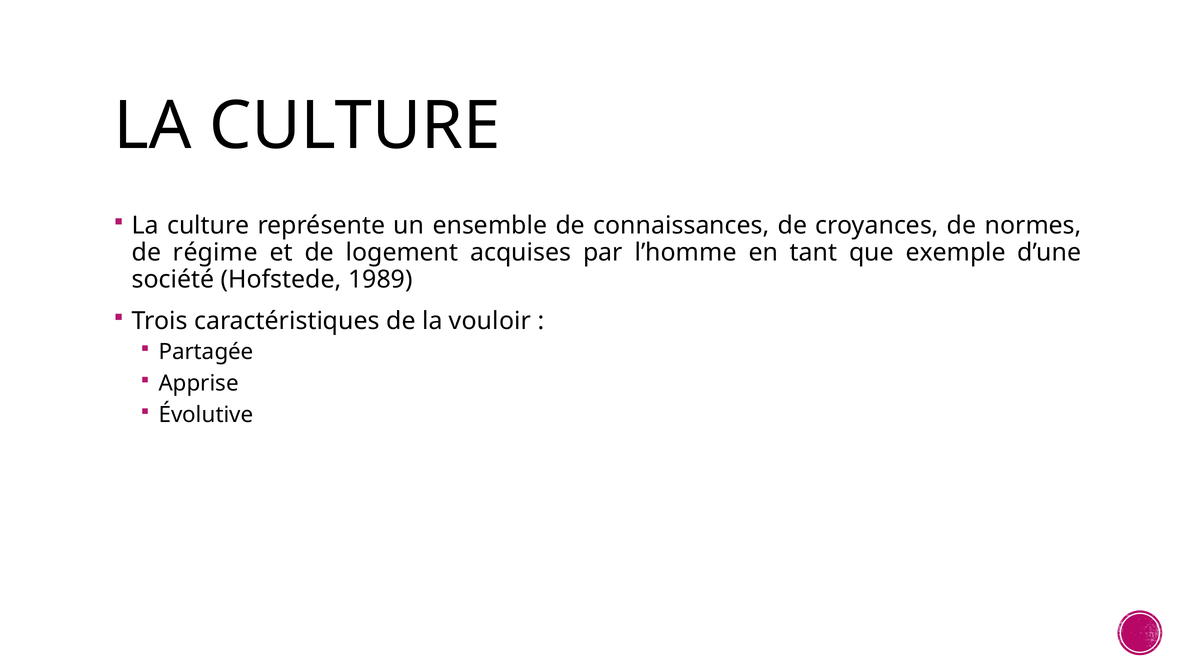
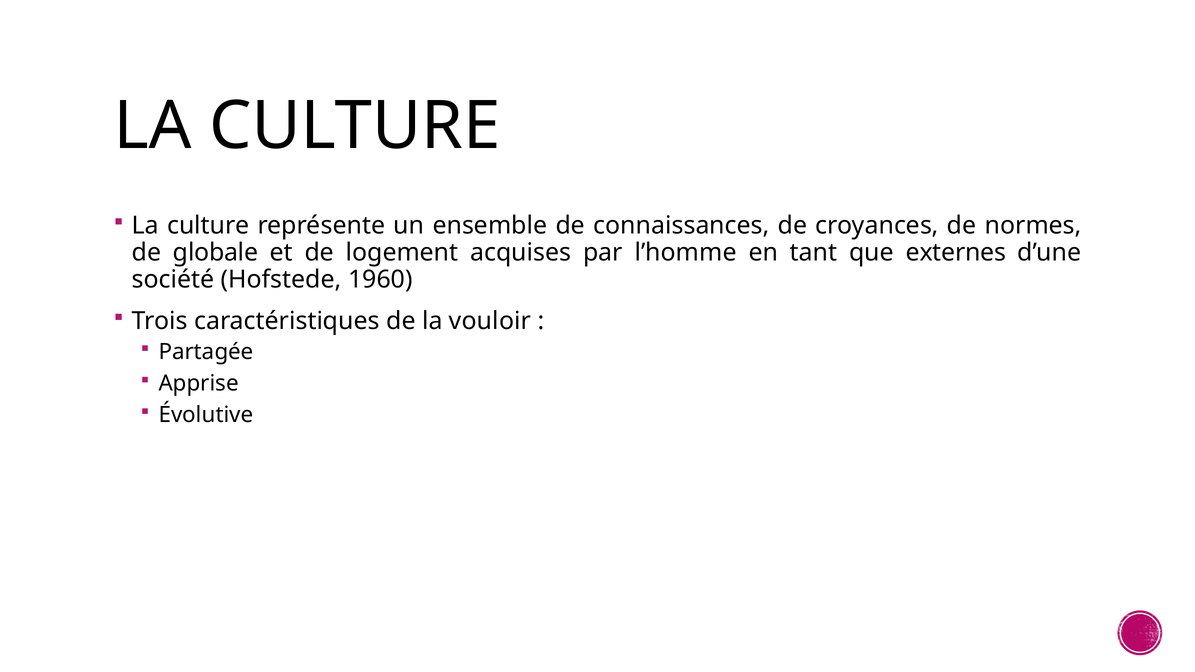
régime: régime -> globale
exemple: exemple -> externes
1989: 1989 -> 1960
